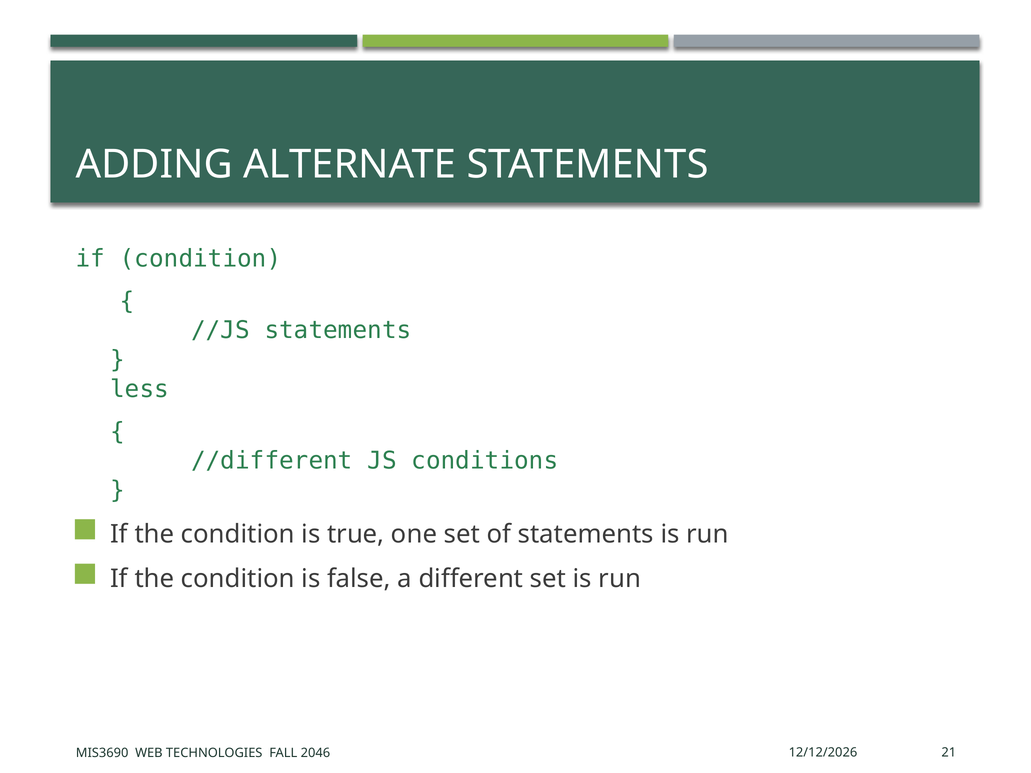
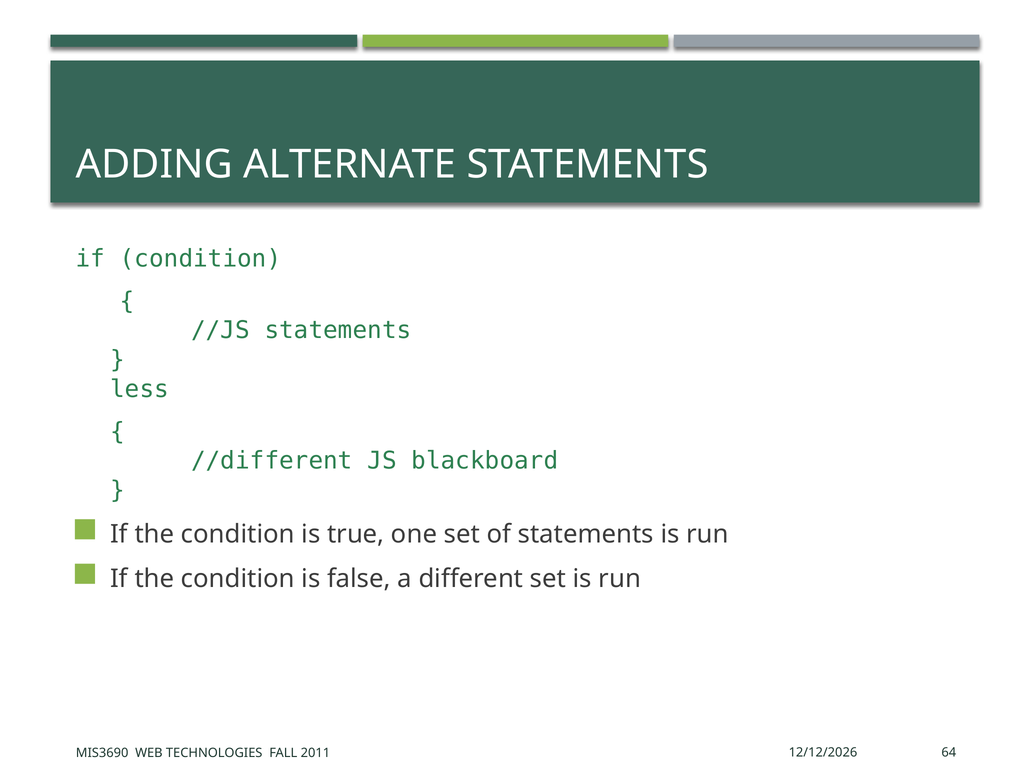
conditions: conditions -> blackboard
21: 21 -> 64
2046: 2046 -> 2011
